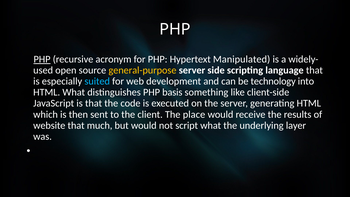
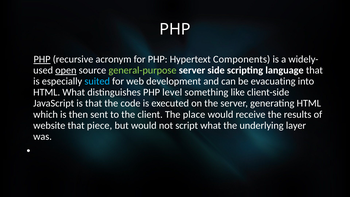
Manipulated: Manipulated -> Components
open underline: none -> present
general-purpose colour: yellow -> light green
technology: technology -> evacuating
basis: basis -> level
much: much -> piece
